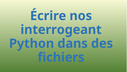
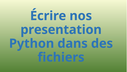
interrogeant: interrogeant -> presentation
